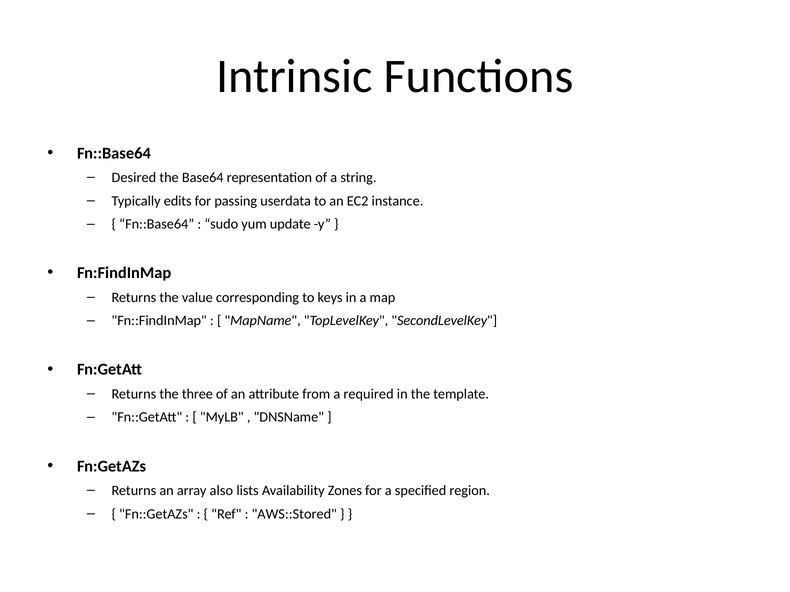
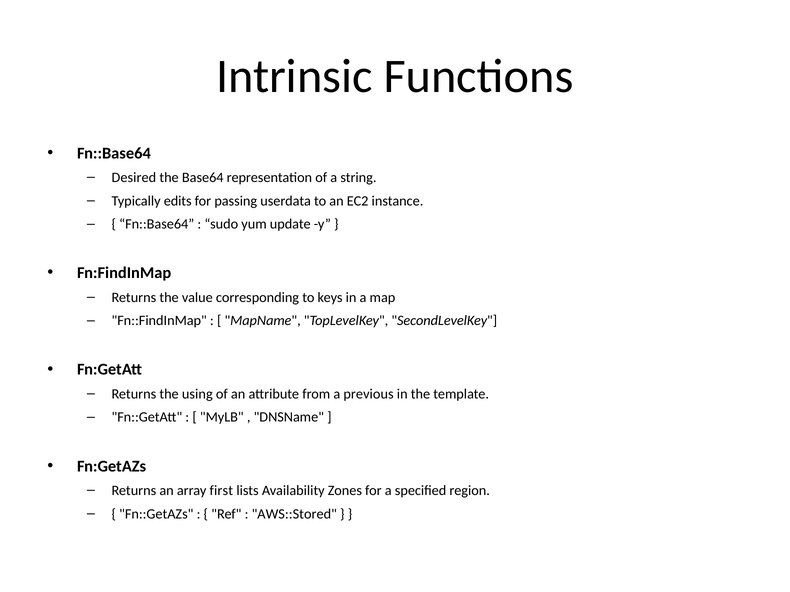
three: three -> using
required: required -> previous
also: also -> first
